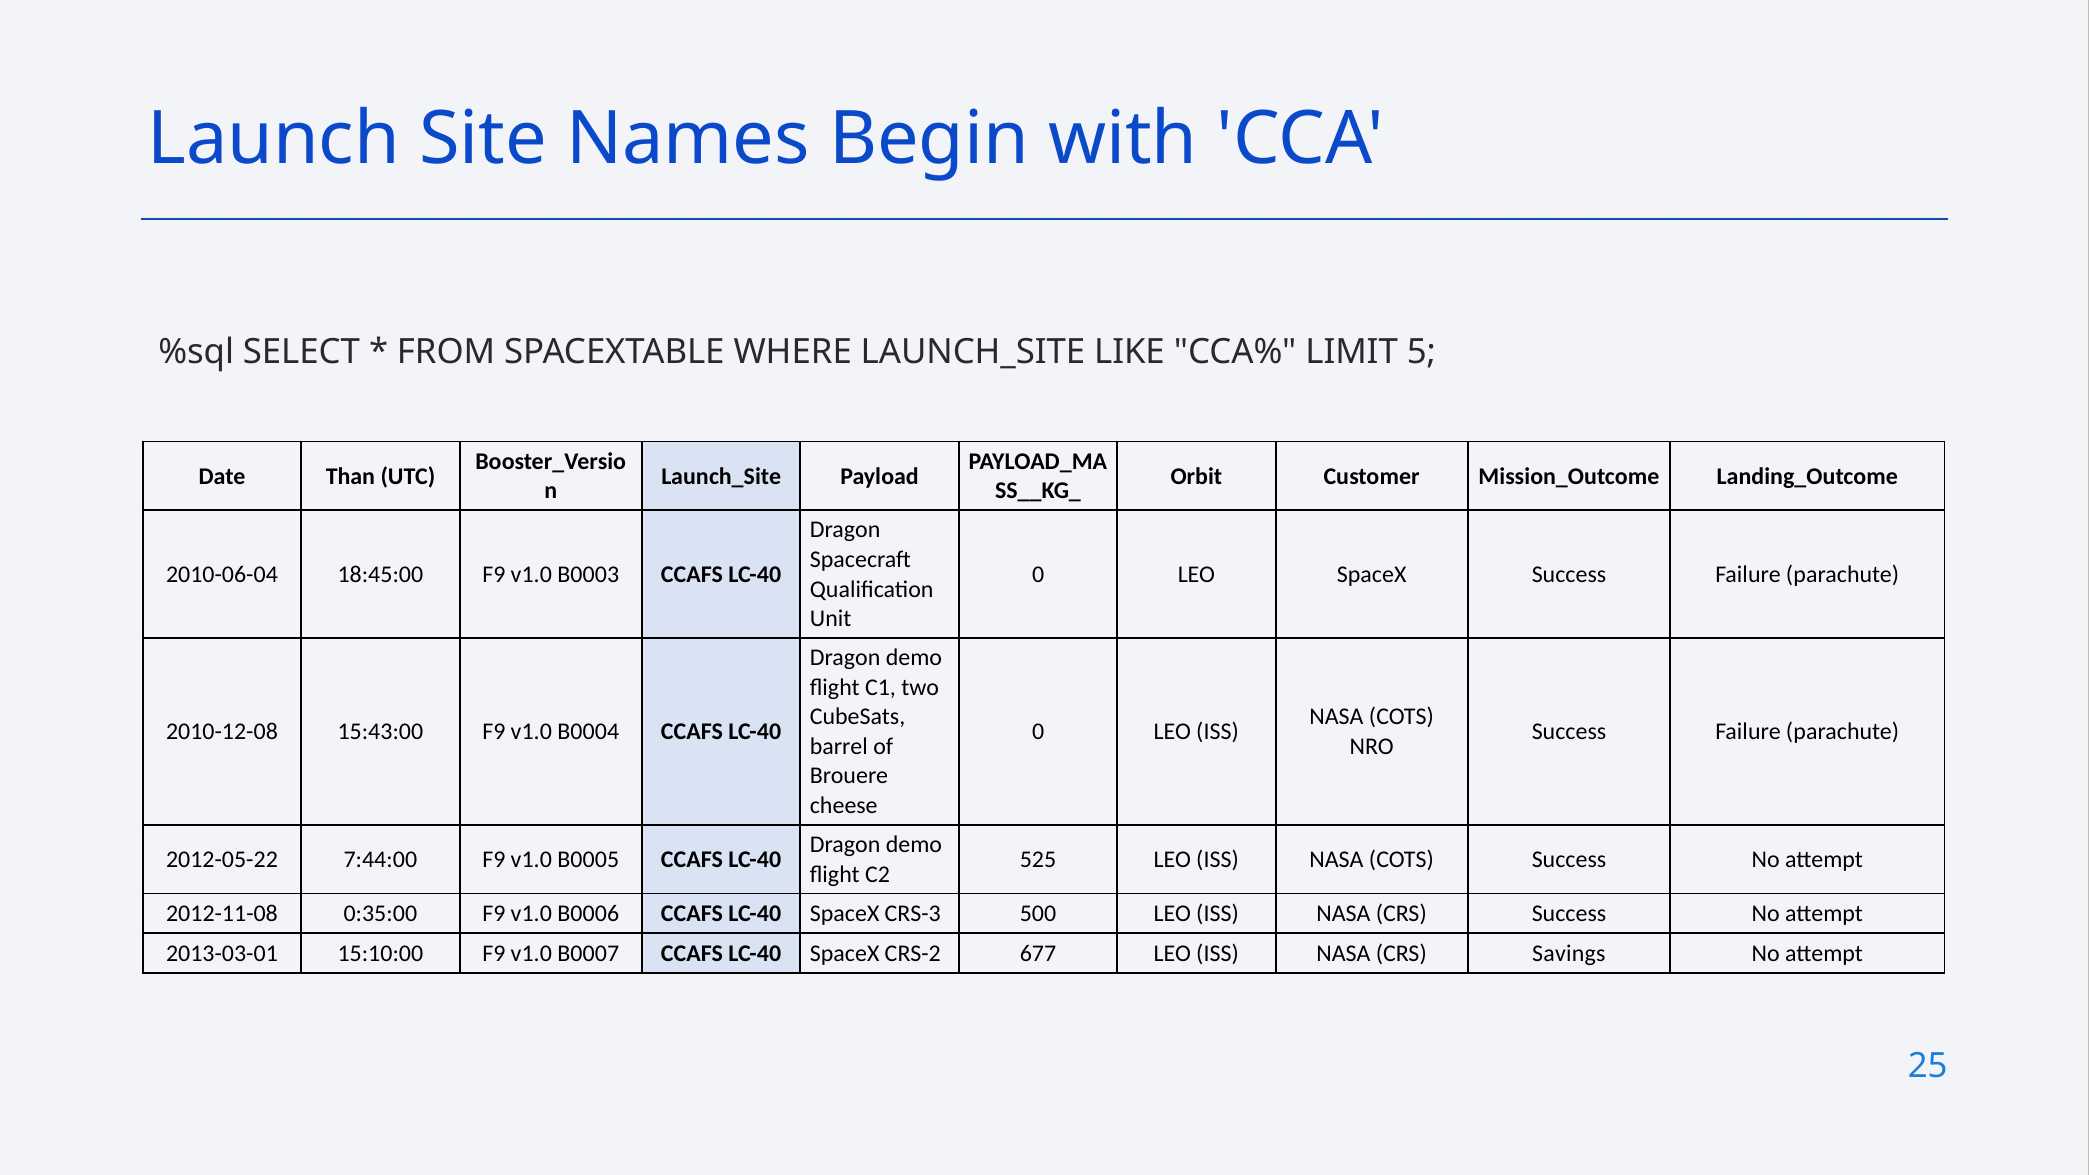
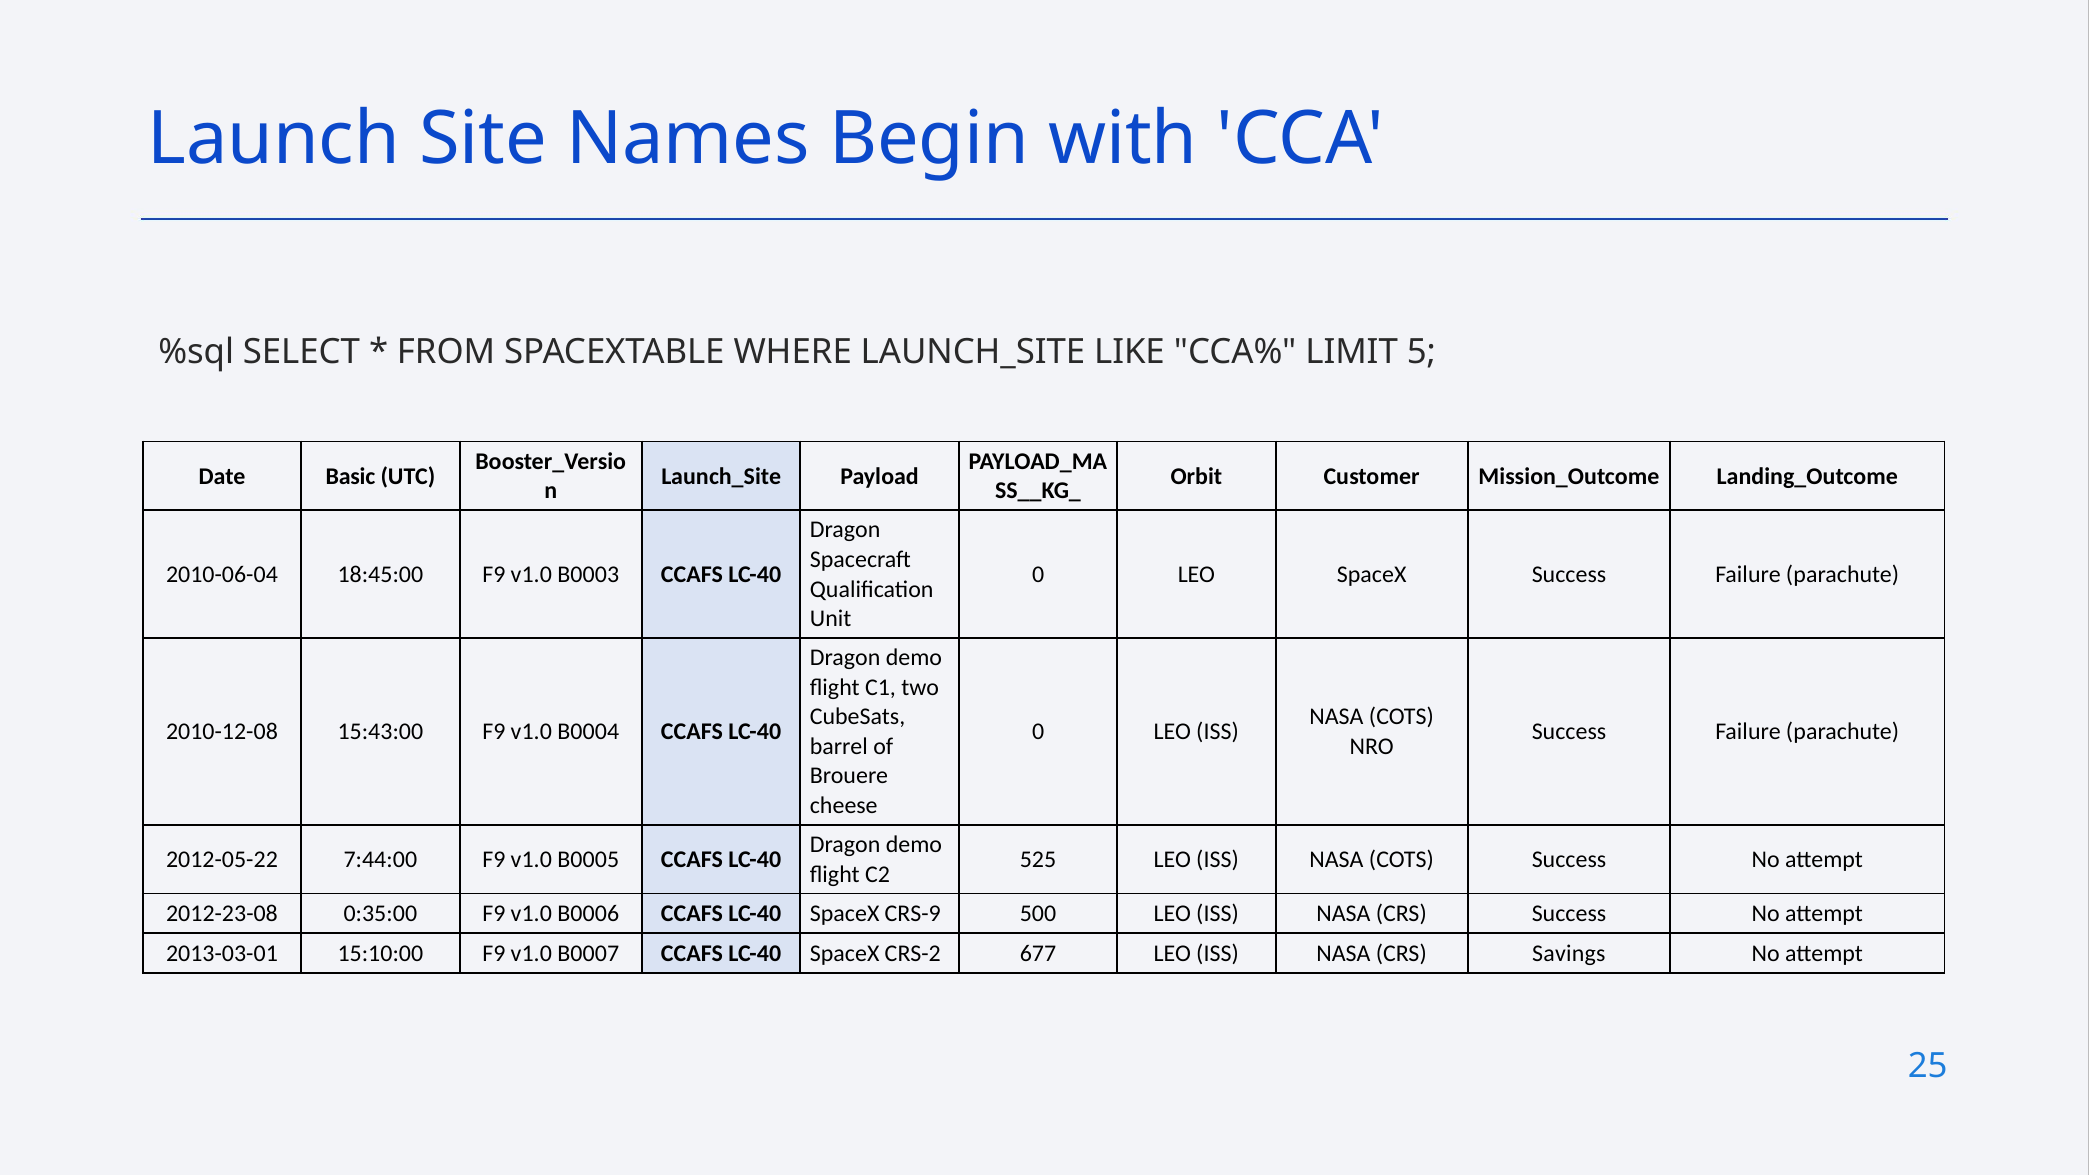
Than: Than -> Basic
2012-11-08: 2012-11-08 -> 2012-23-08
CRS-3: CRS-3 -> CRS-9
